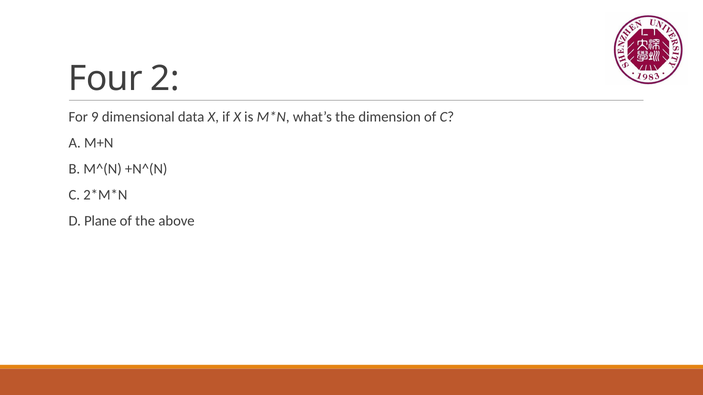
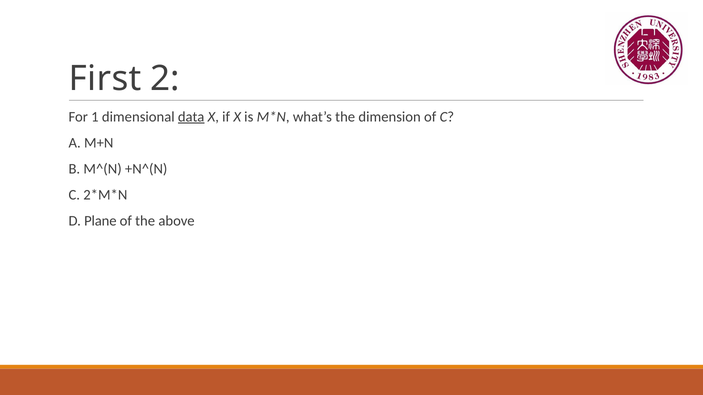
Four: Four -> First
9: 9 -> 1
data underline: none -> present
